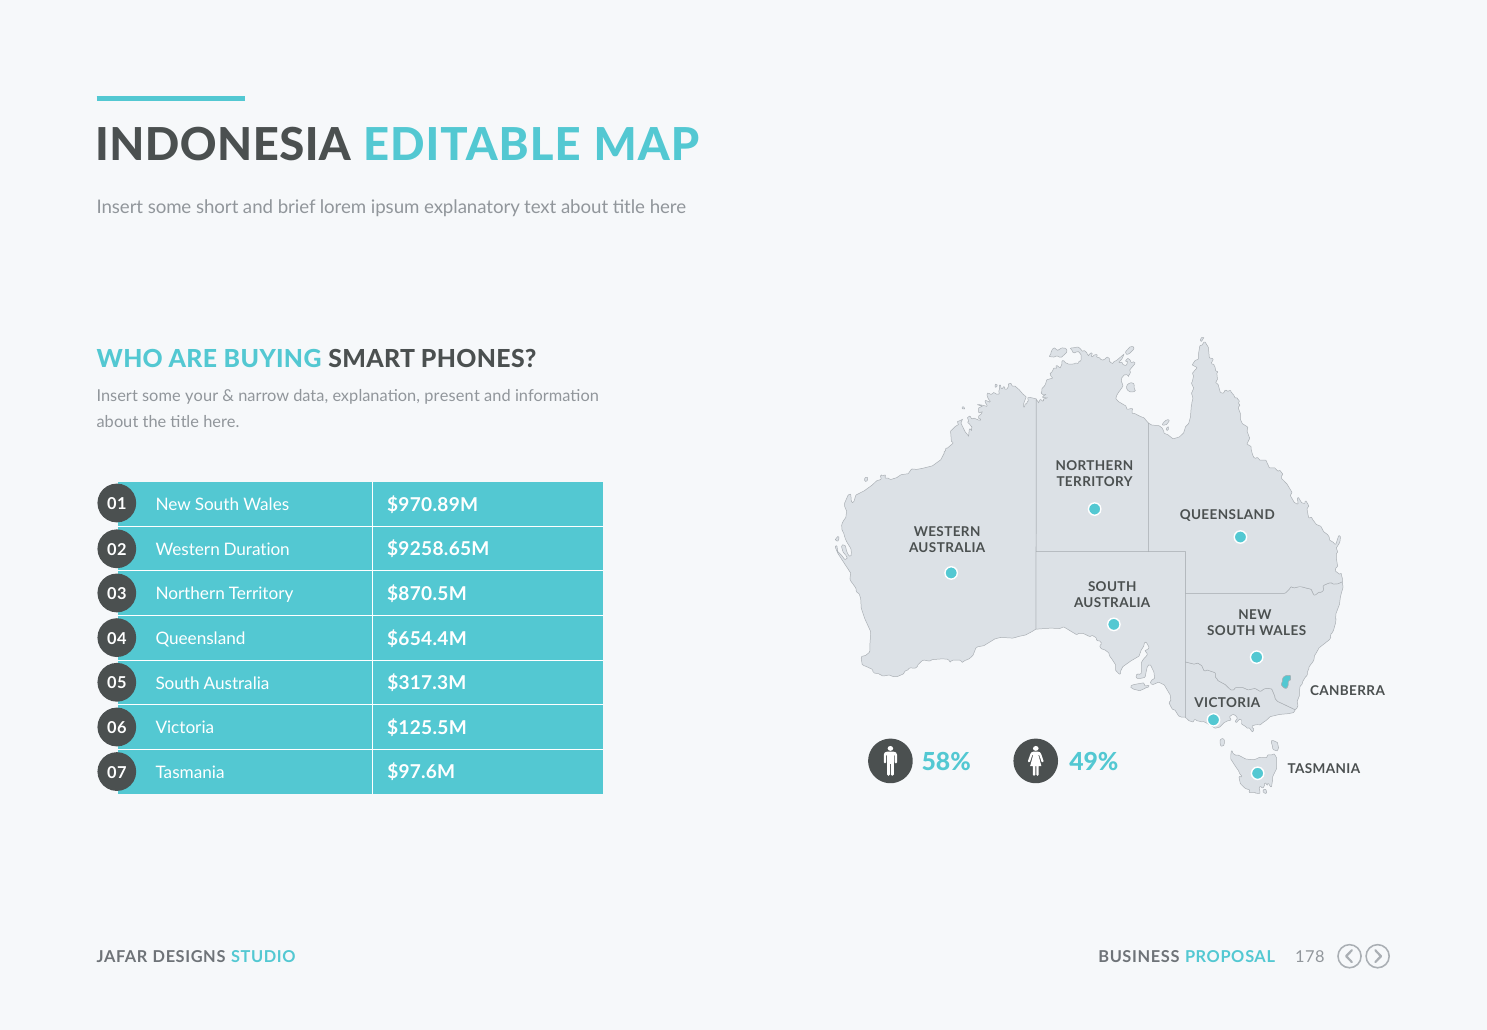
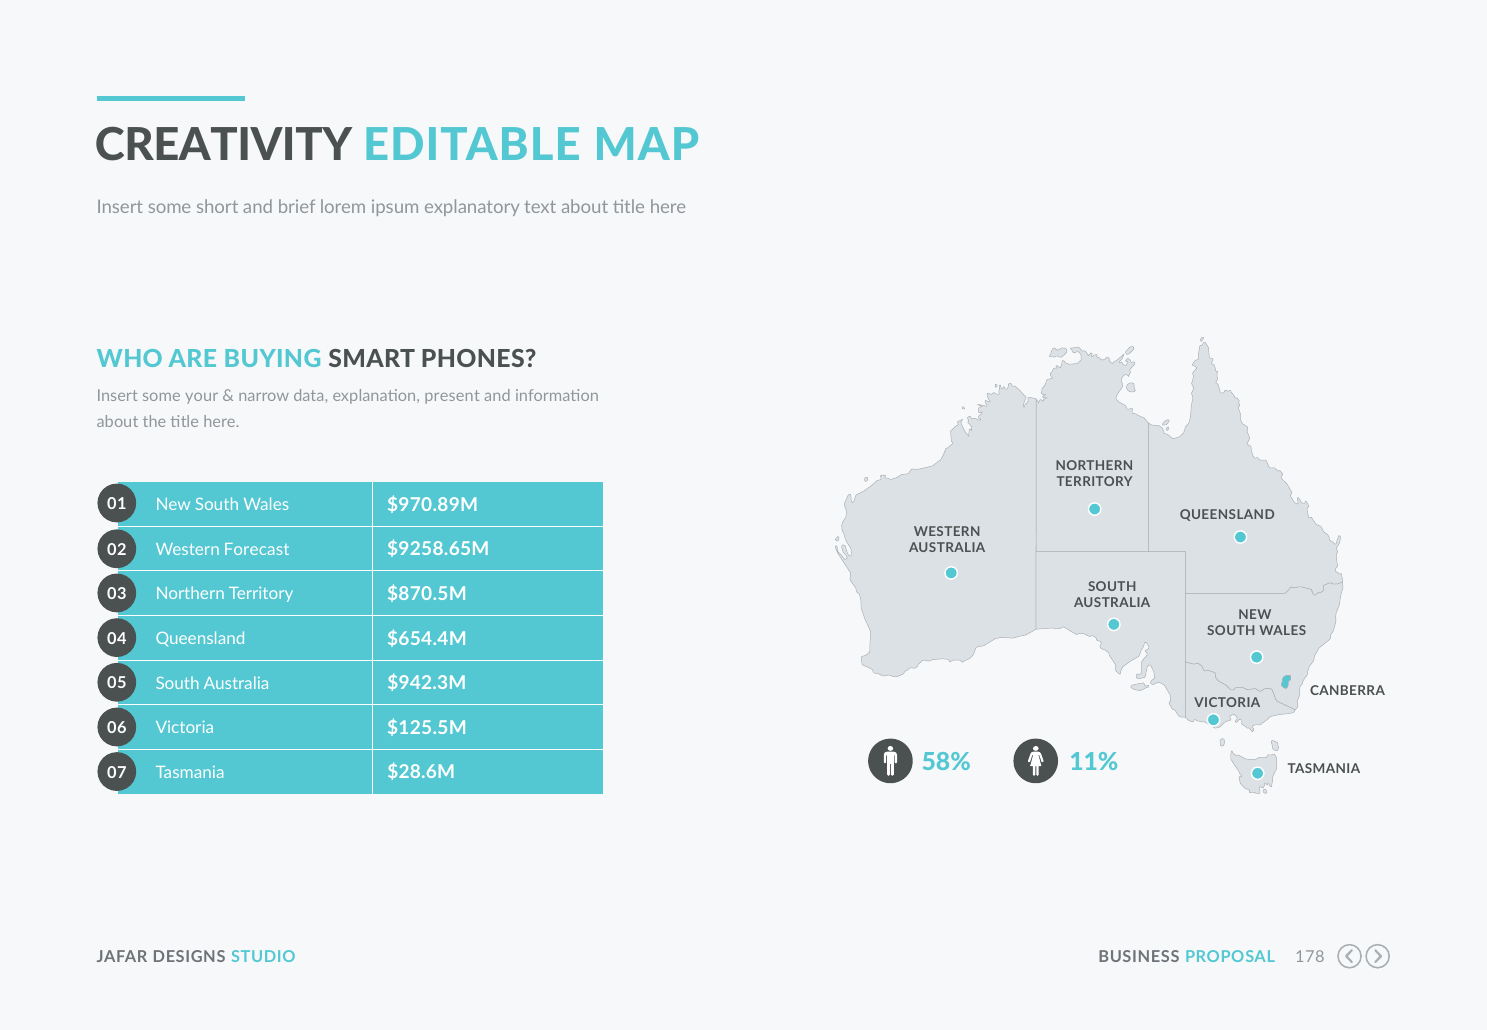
INDONESIA: INDONESIA -> CREATIVITY
Duration: Duration -> Forecast
$317.3M: $317.3M -> $942.3M
$97.6M: $97.6M -> $28.6M
49%: 49% -> 11%
